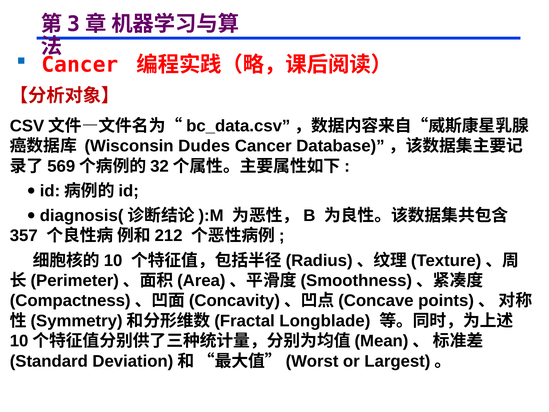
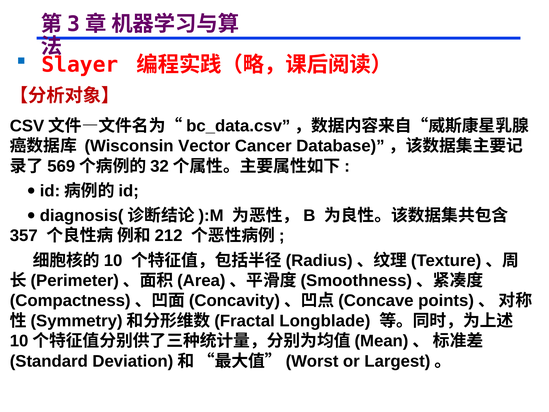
Cancer at (80, 65): Cancer -> Slayer
Dudes: Dudes -> Vector
